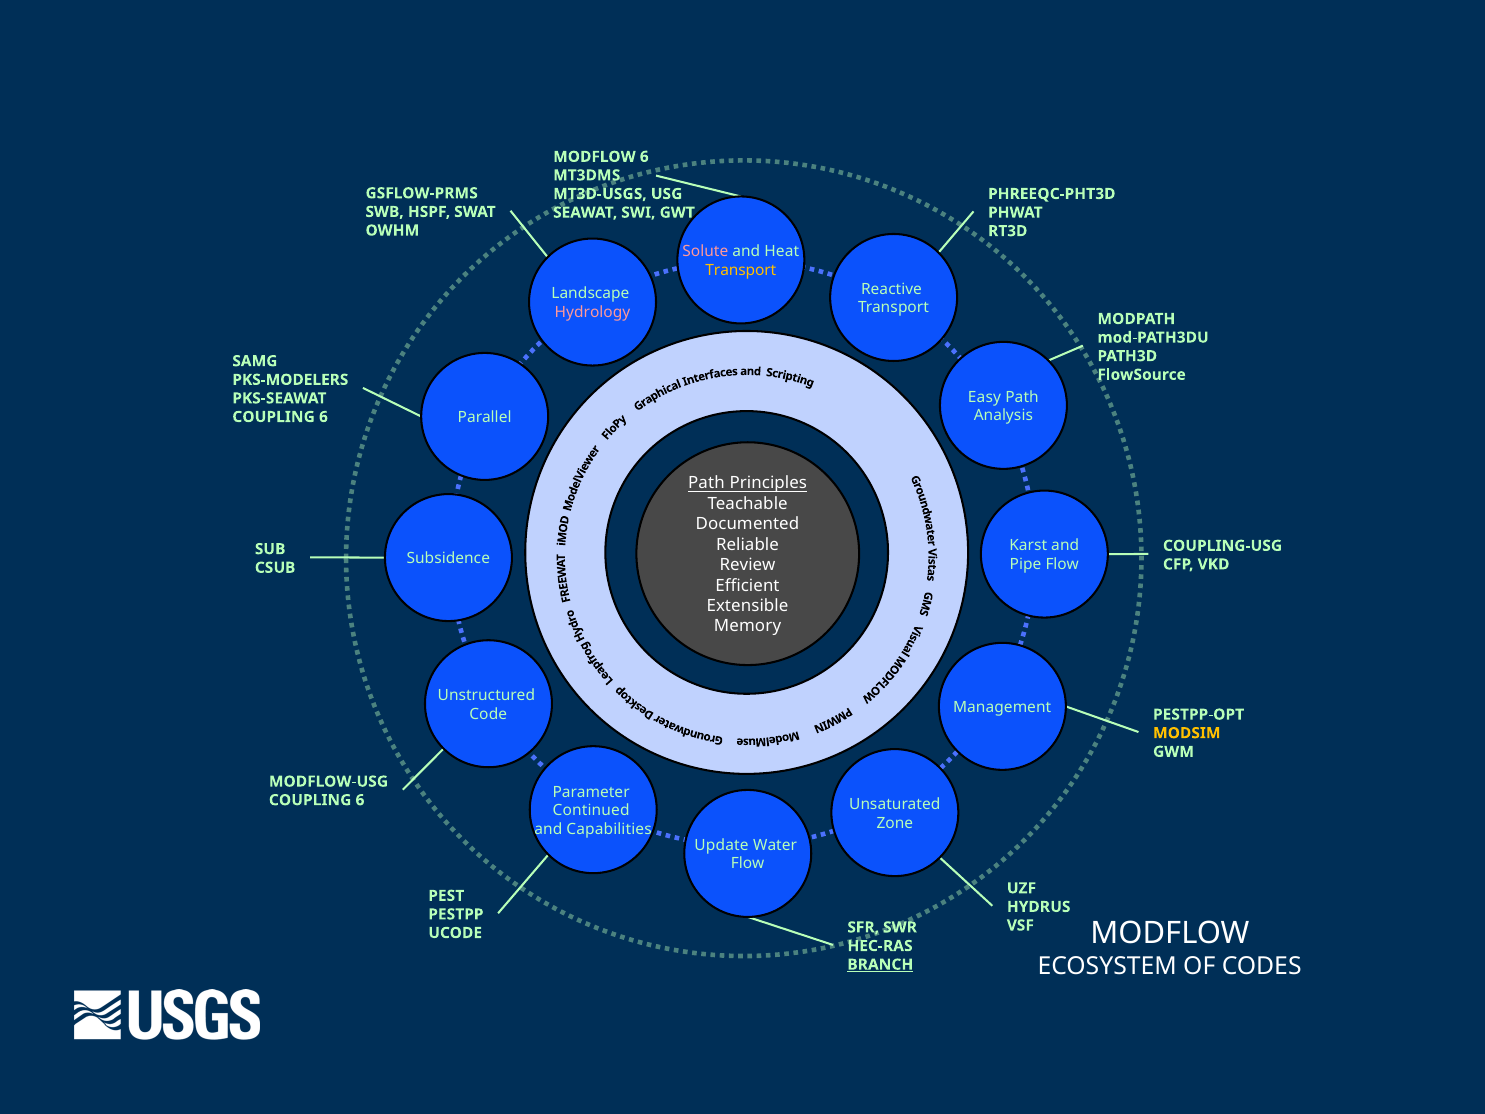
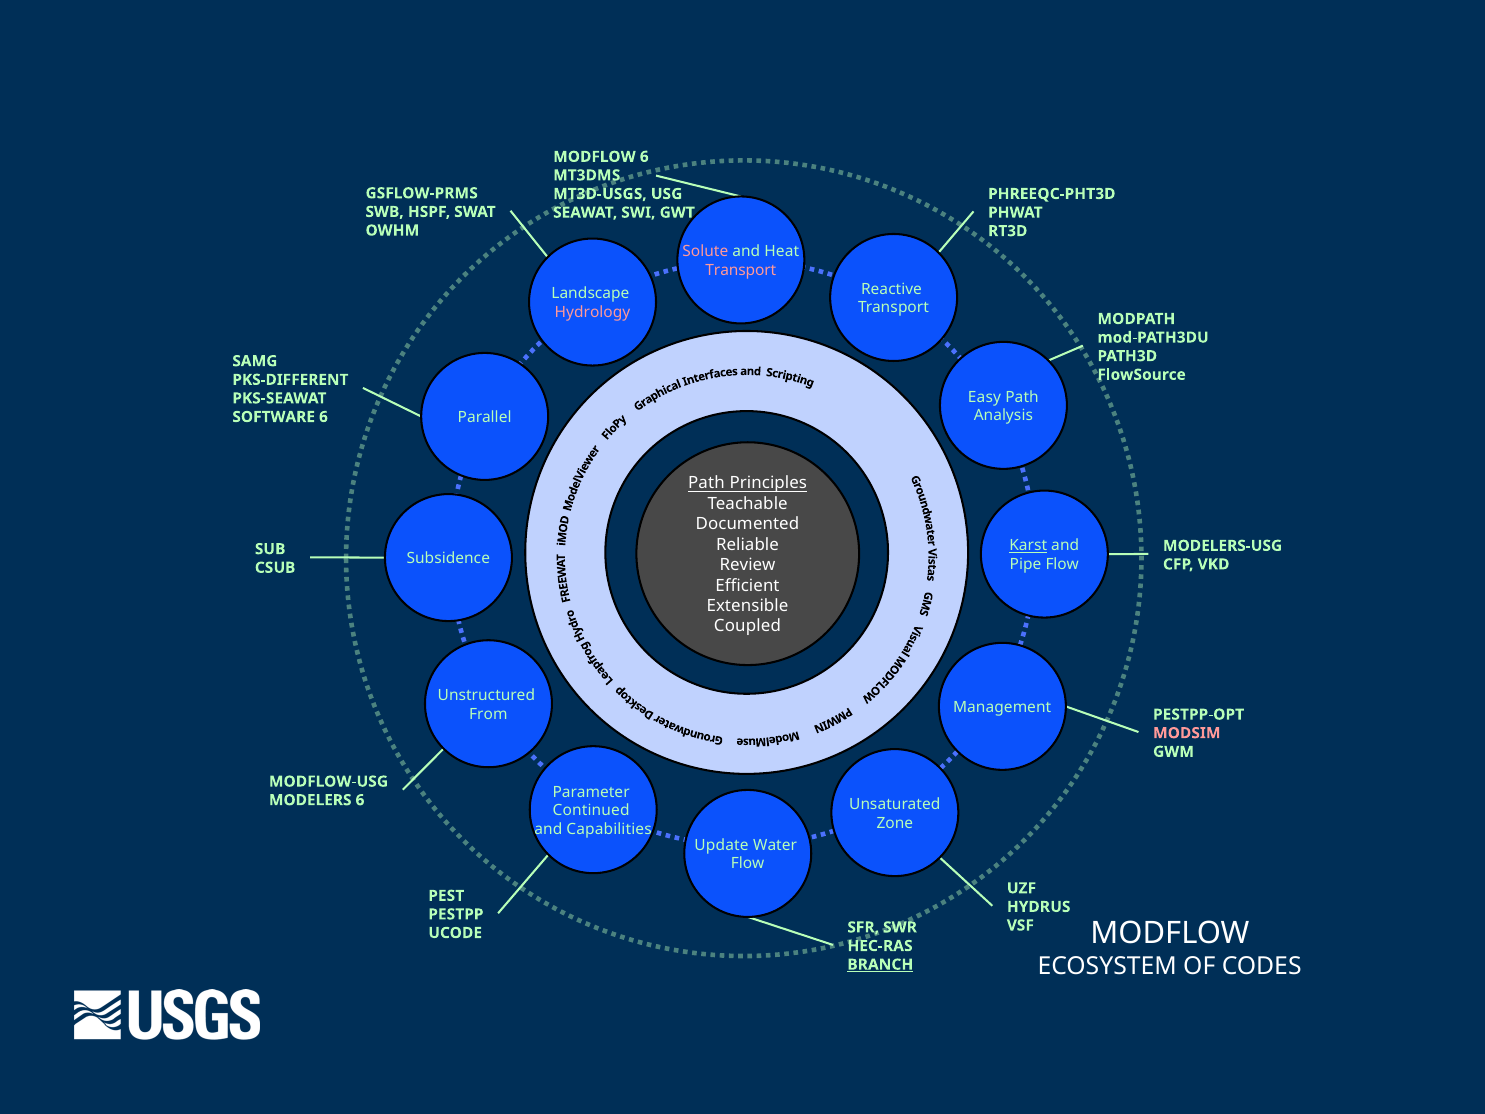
Transport at (741, 270) colour: yellow -> pink
PKS-MODELERS: PKS-MODELERS -> PKS-DIFFERENT
COUPLING at (274, 417): COUPLING -> SOFTWARE
Karst underline: none -> present
COUPLING-USG: COUPLING-USG -> MODELERS-USG
Memory: Memory -> Coupled
Code: Code -> From
MODSIM colour: yellow -> pink
COUPLING at (310, 800): COUPLING -> MODELERS
